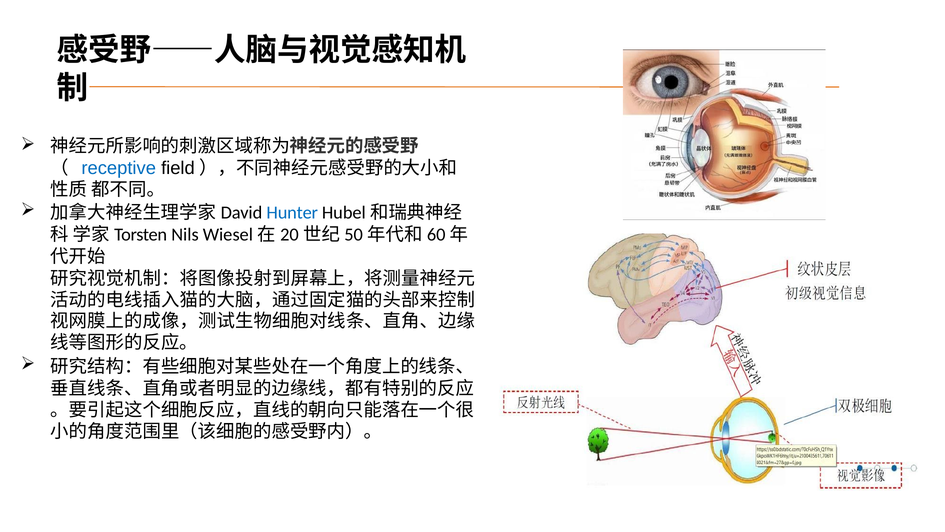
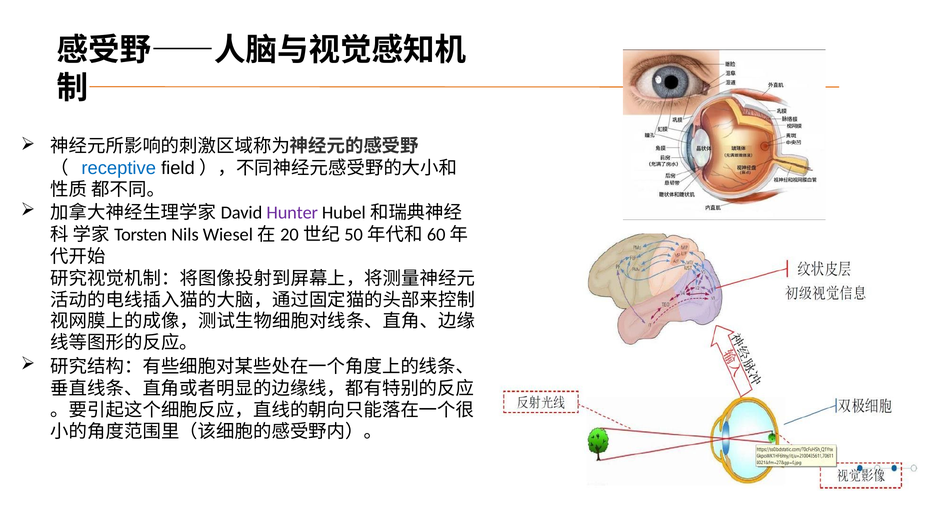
Hunter colour: blue -> purple
